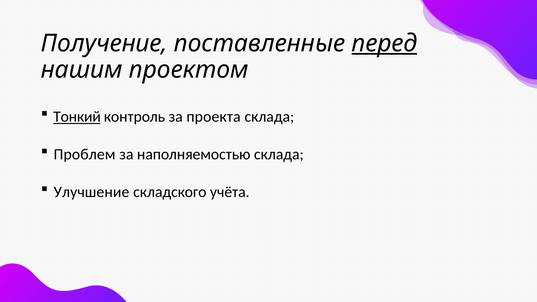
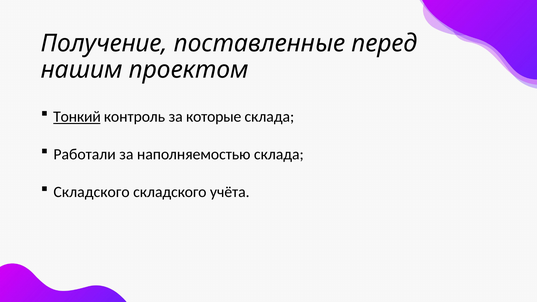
перед underline: present -> none
проекта: проекта -> которые
Проблем: Проблем -> Работали
Улучшение at (91, 192): Улучшение -> Складского
